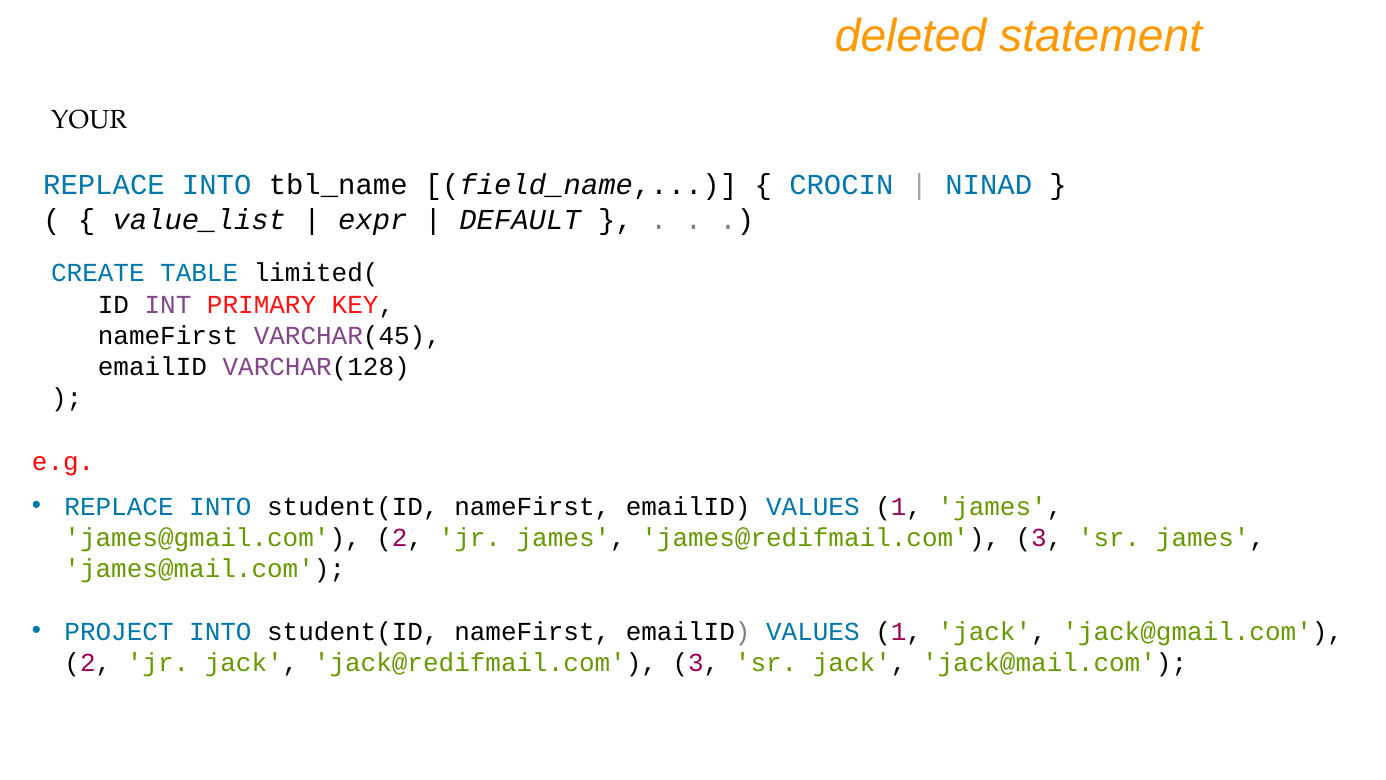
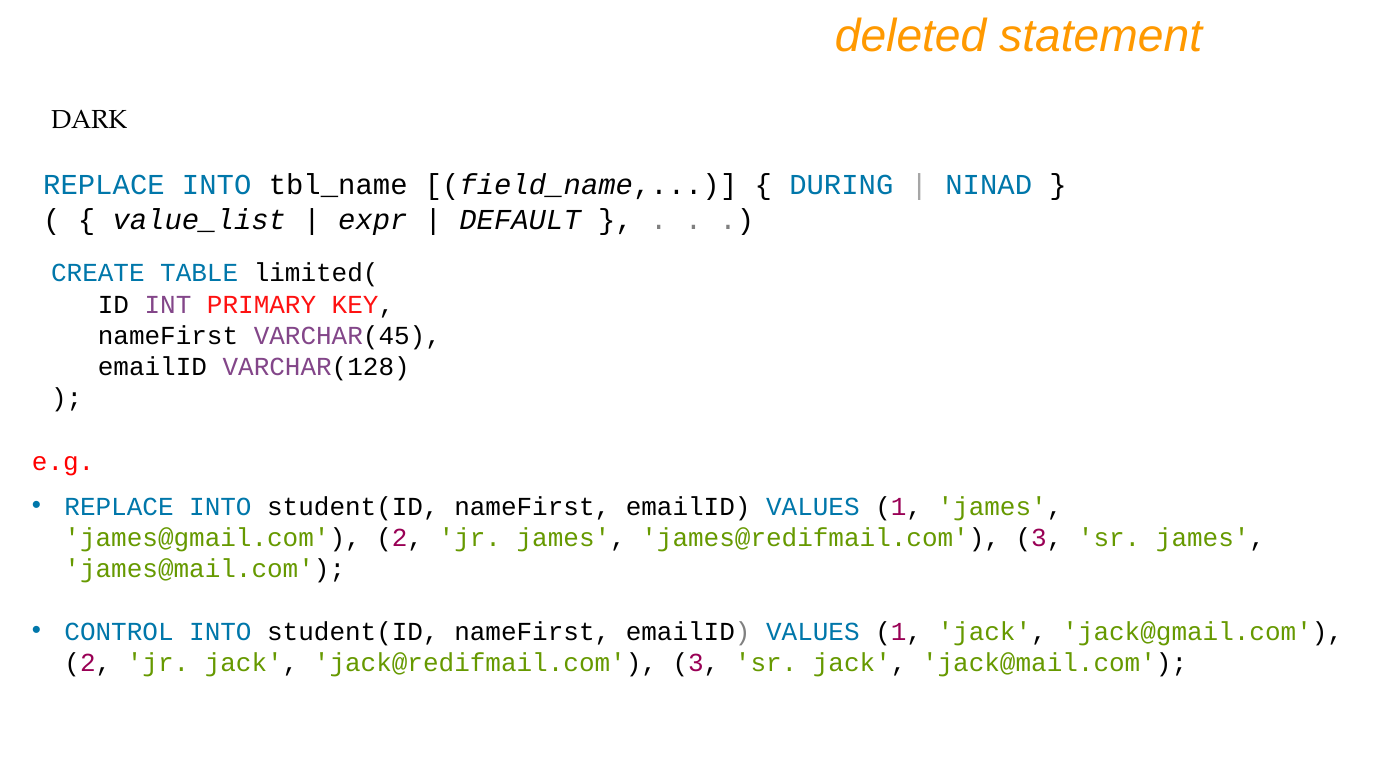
YOUR: YOUR -> DARK
CROCIN: CROCIN -> DURING
PROJECT: PROJECT -> CONTROL
